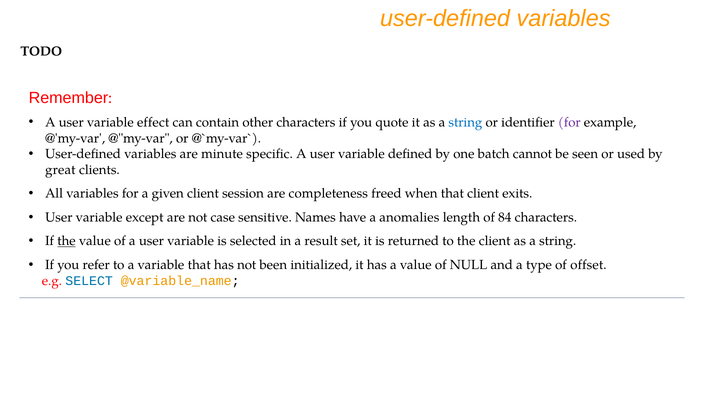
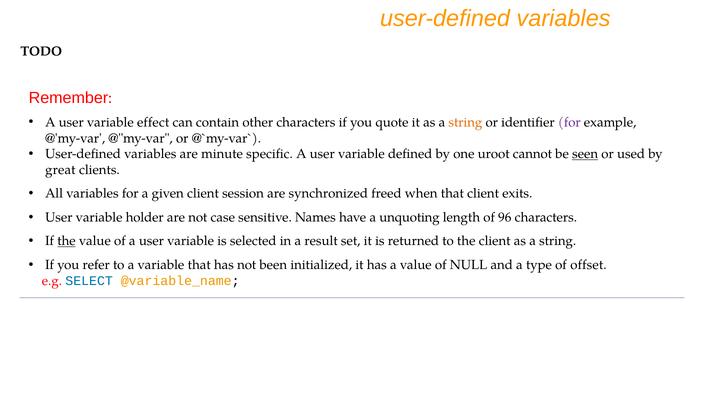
string at (465, 122) colour: blue -> orange
batch: batch -> uroot
seen underline: none -> present
completeness: completeness -> synchronized
except: except -> holder
anomalies: anomalies -> unquoting
84: 84 -> 96
